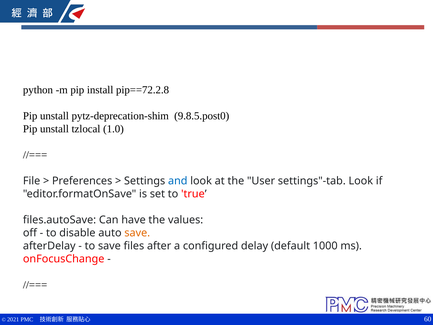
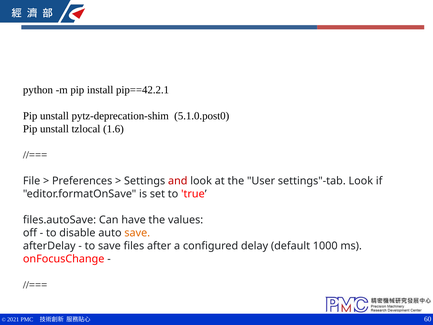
pip==72.2.8: pip==72.2.8 -> pip==42.2.1
9.8.5.post0: 9.8.5.post0 -> 5.1.0.post0
1.0: 1.0 -> 1.6
and colour: blue -> red
